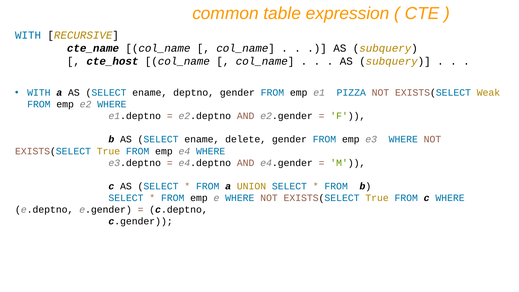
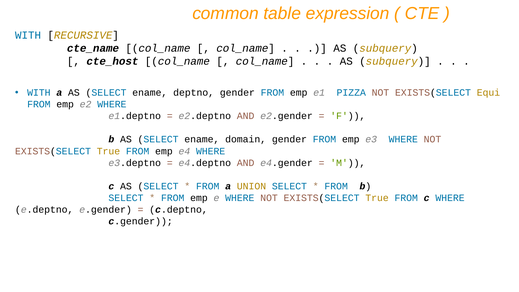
Weak: Weak -> Equi
delete: delete -> domain
